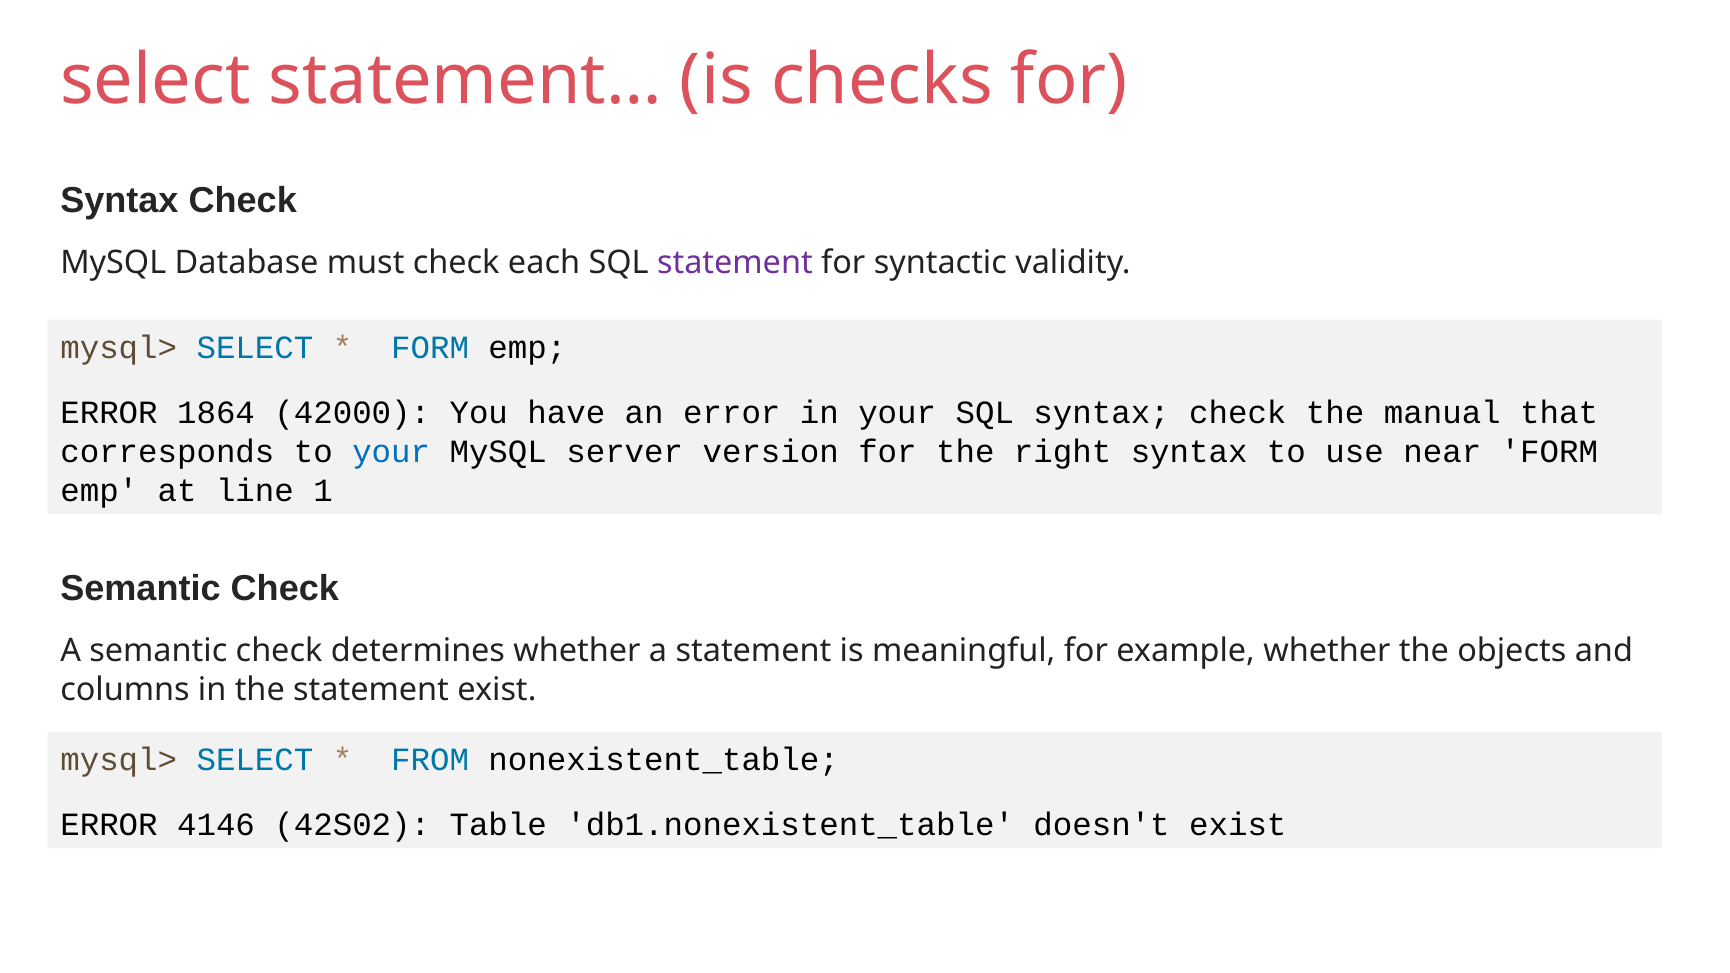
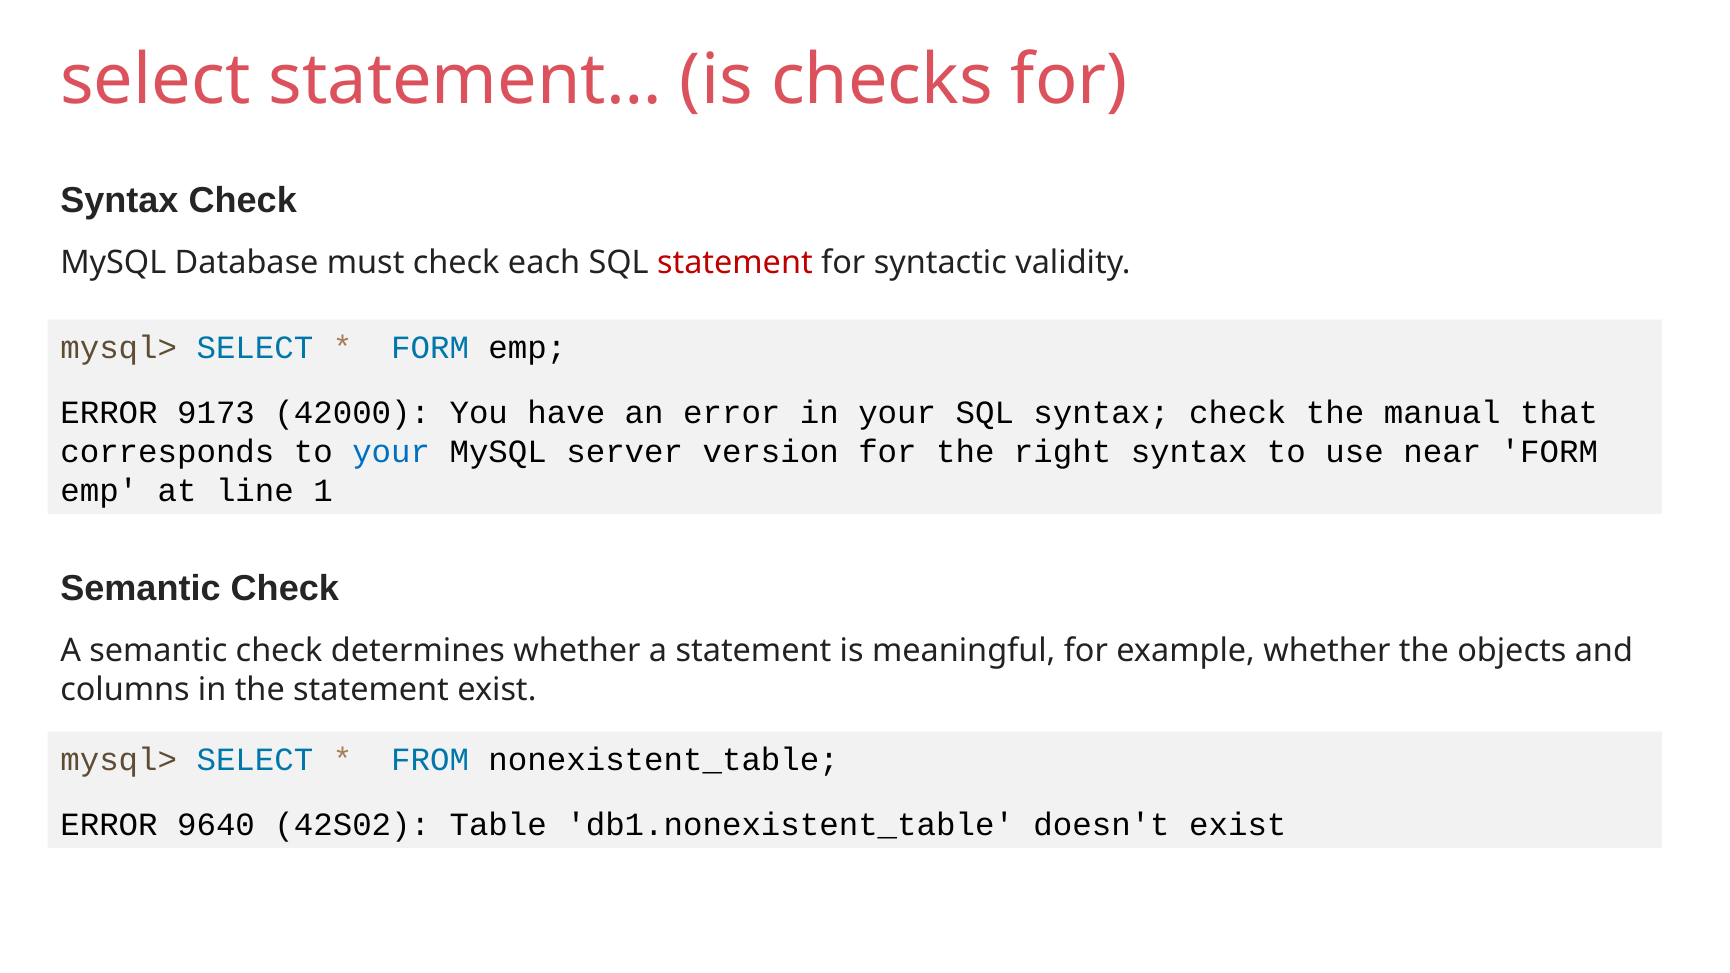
statement at (735, 263) colour: purple -> red
1864: 1864 -> 9173
4146: 4146 -> 9640
